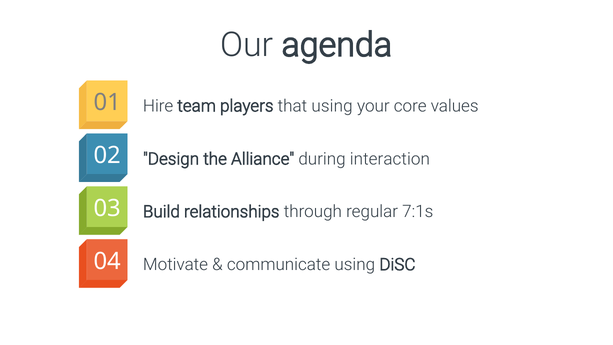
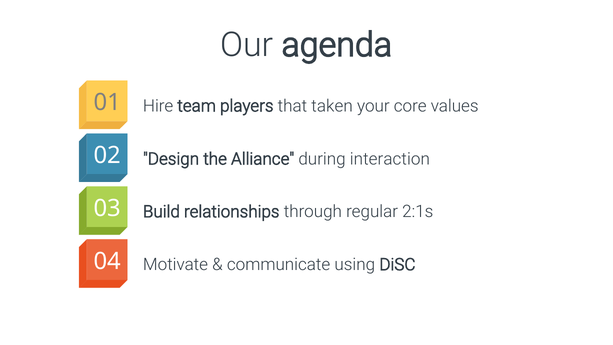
that using: using -> taken
7:1s: 7:1s -> 2:1s
